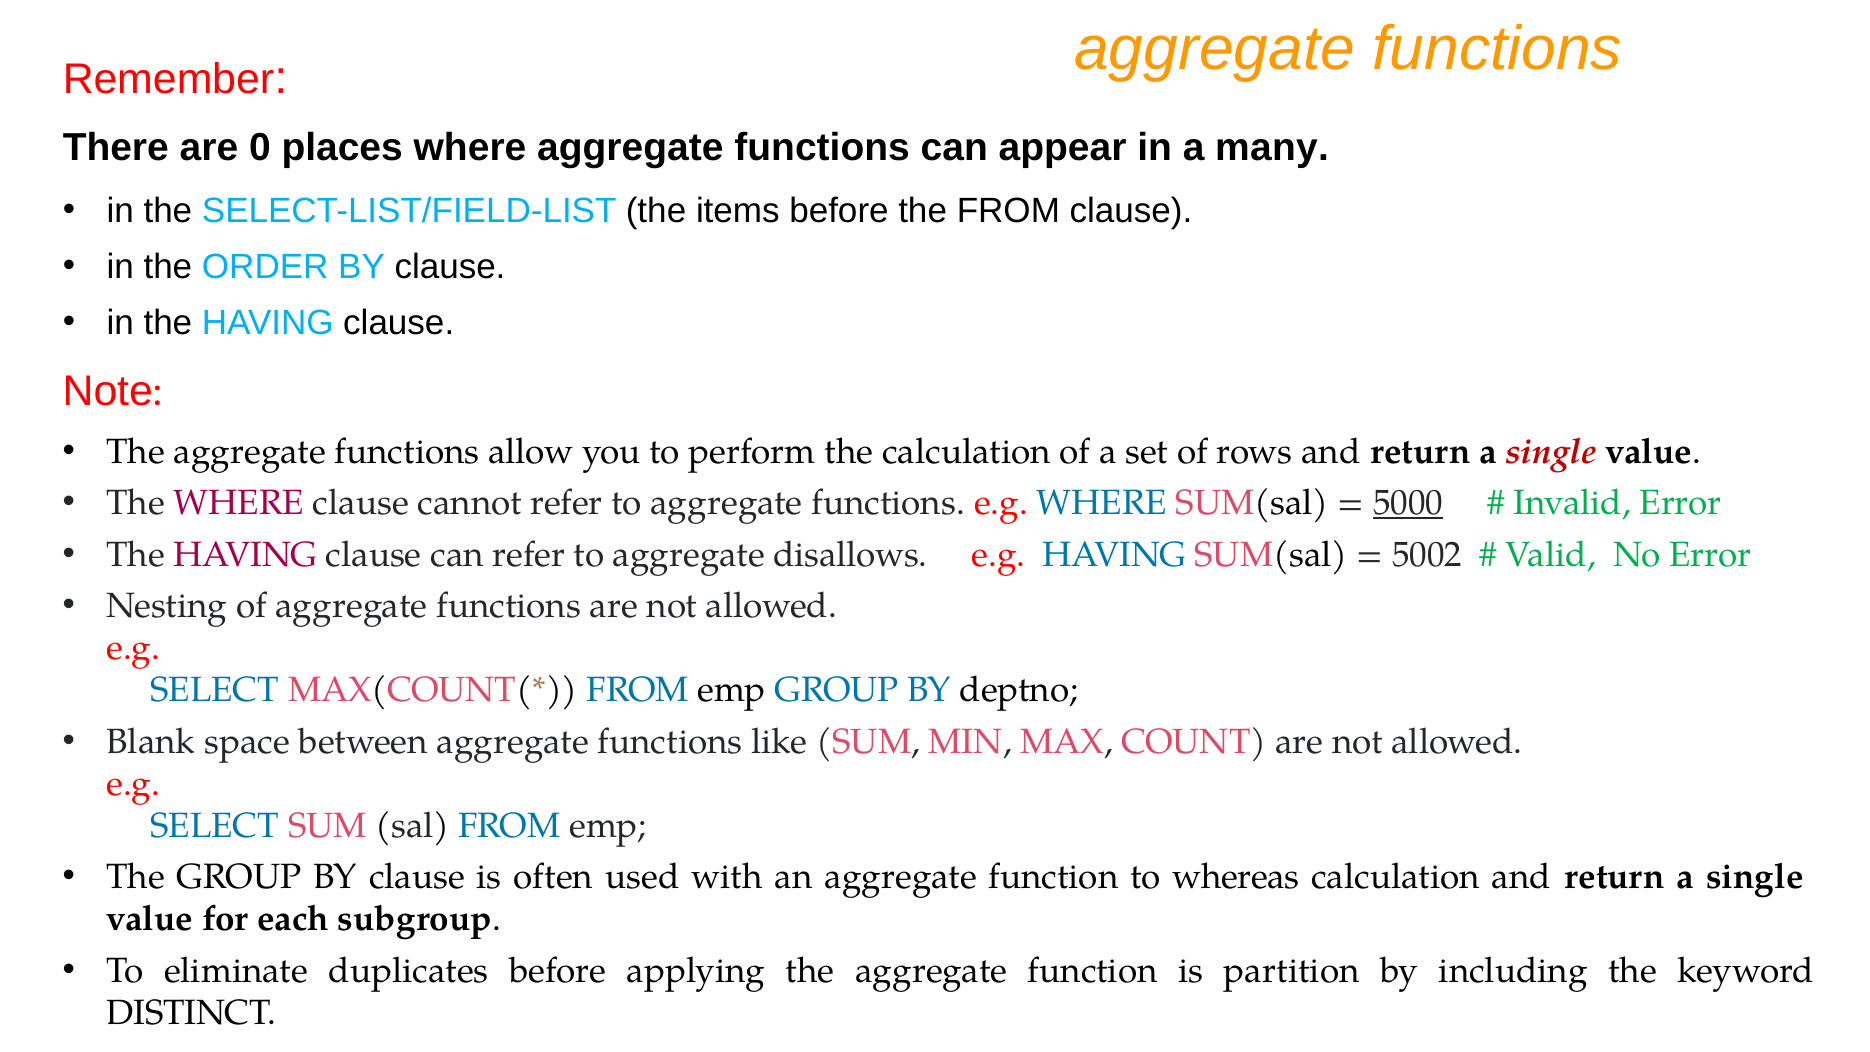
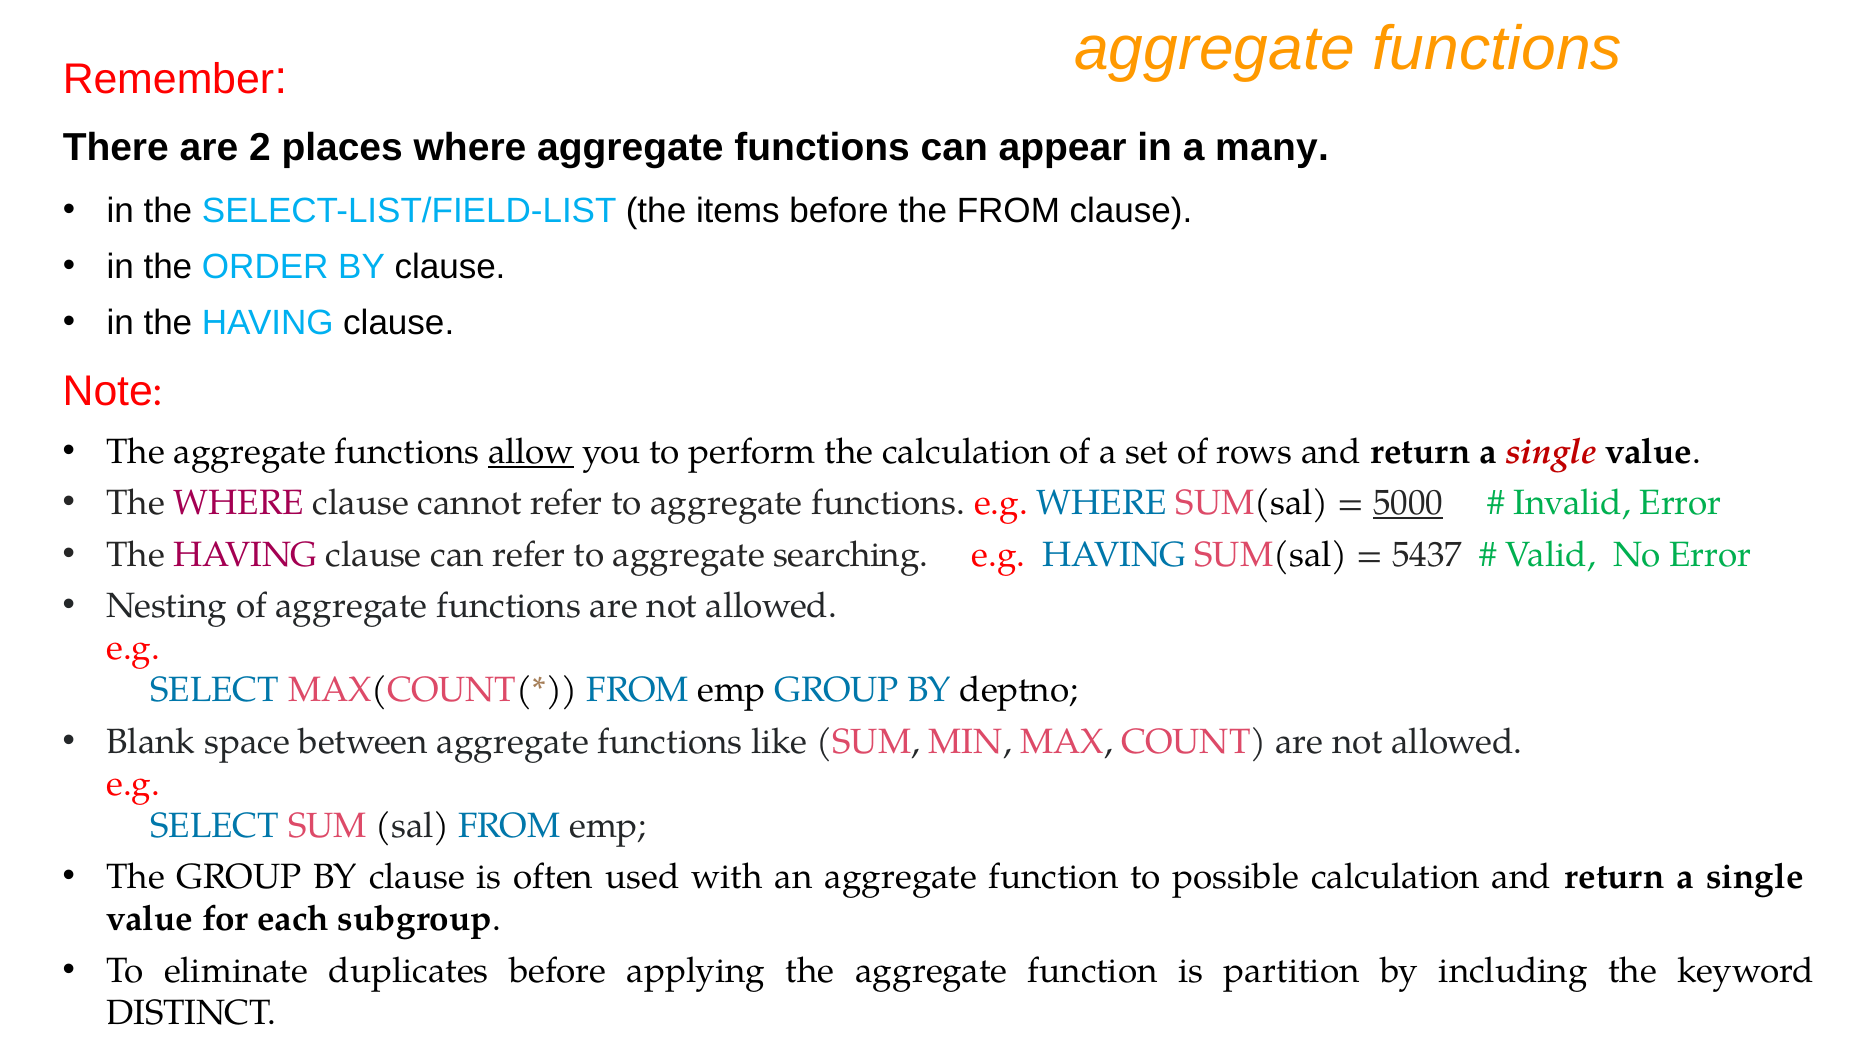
0: 0 -> 2
allow underline: none -> present
disallows: disallows -> searching
5002: 5002 -> 5437
whereas: whereas -> possible
